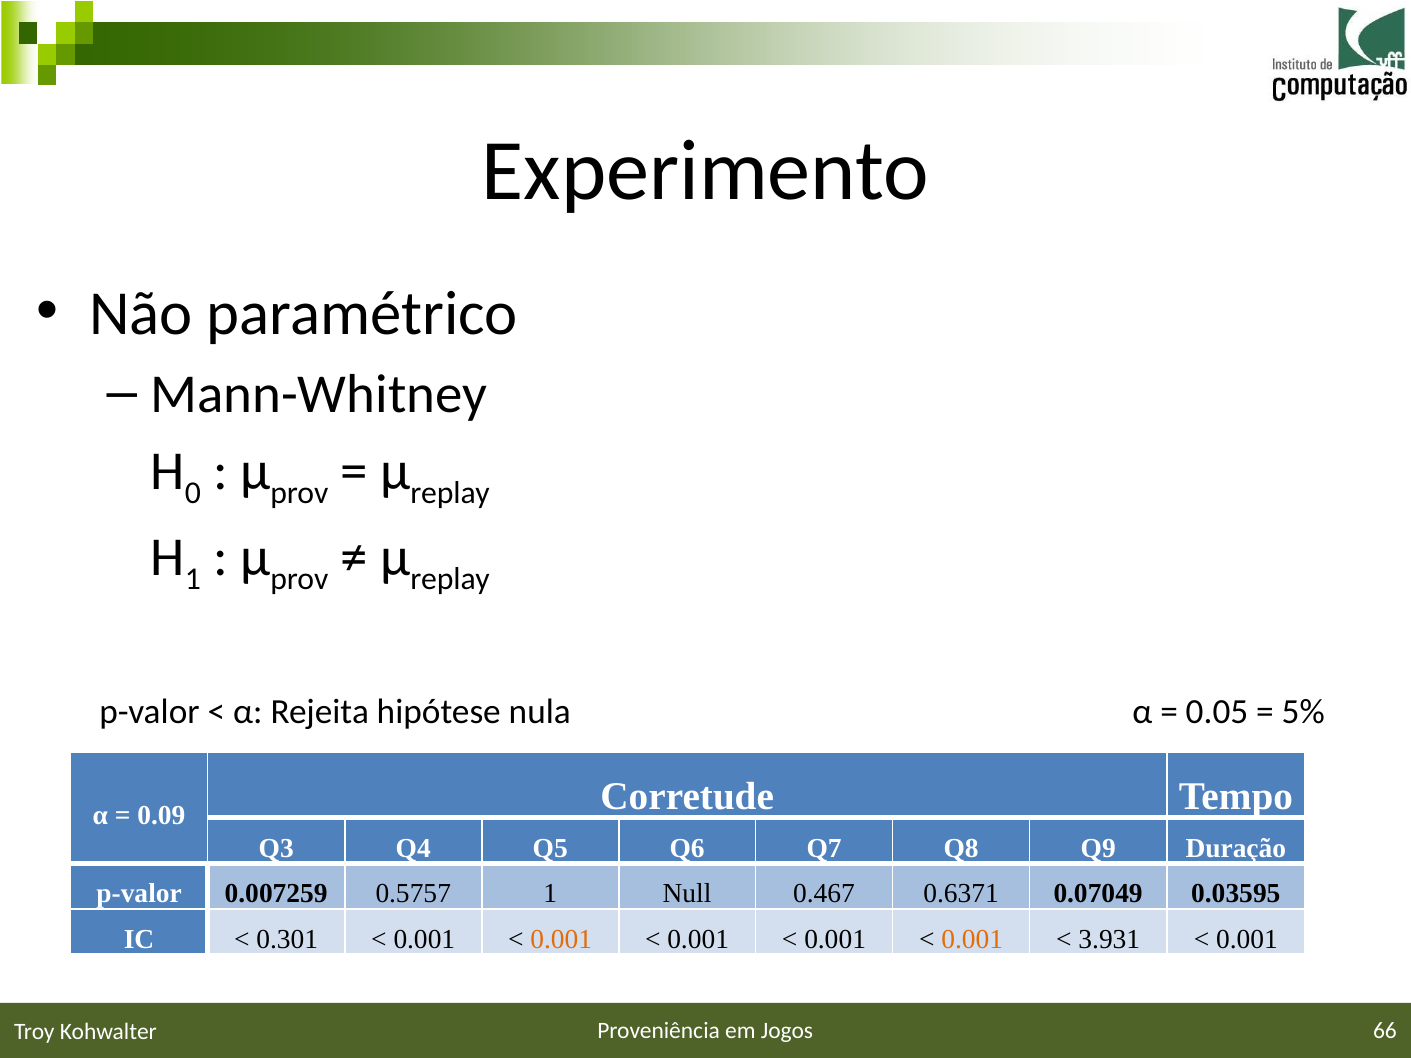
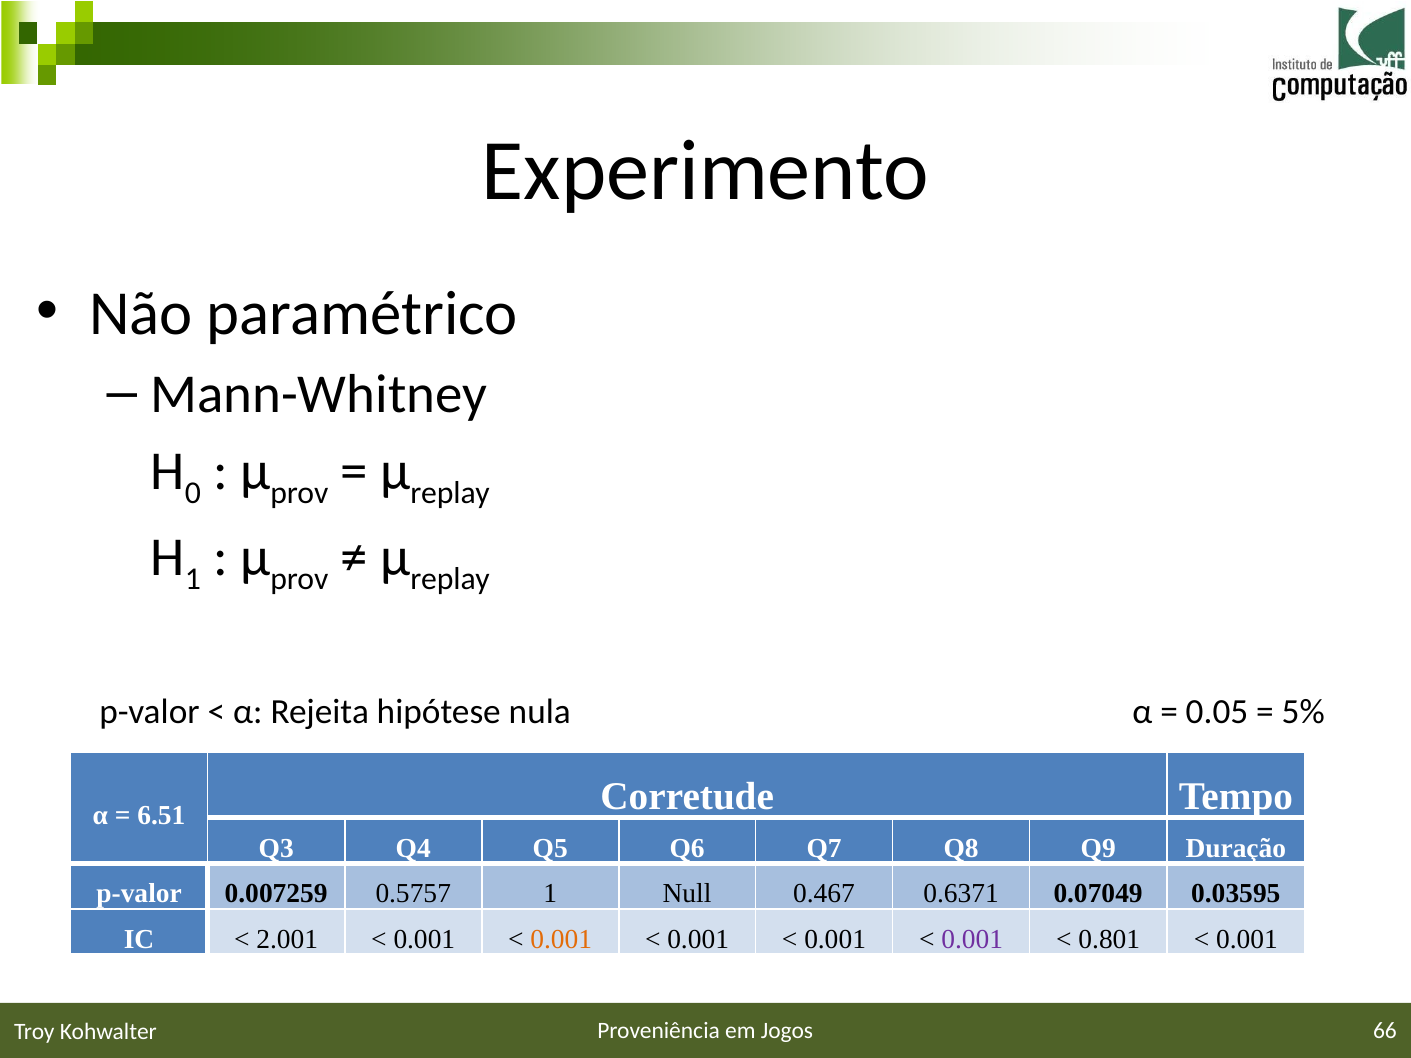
0.09: 0.09 -> 6.51
0.301: 0.301 -> 2.001
0.001 at (972, 939) colour: orange -> purple
3.931: 3.931 -> 0.801
